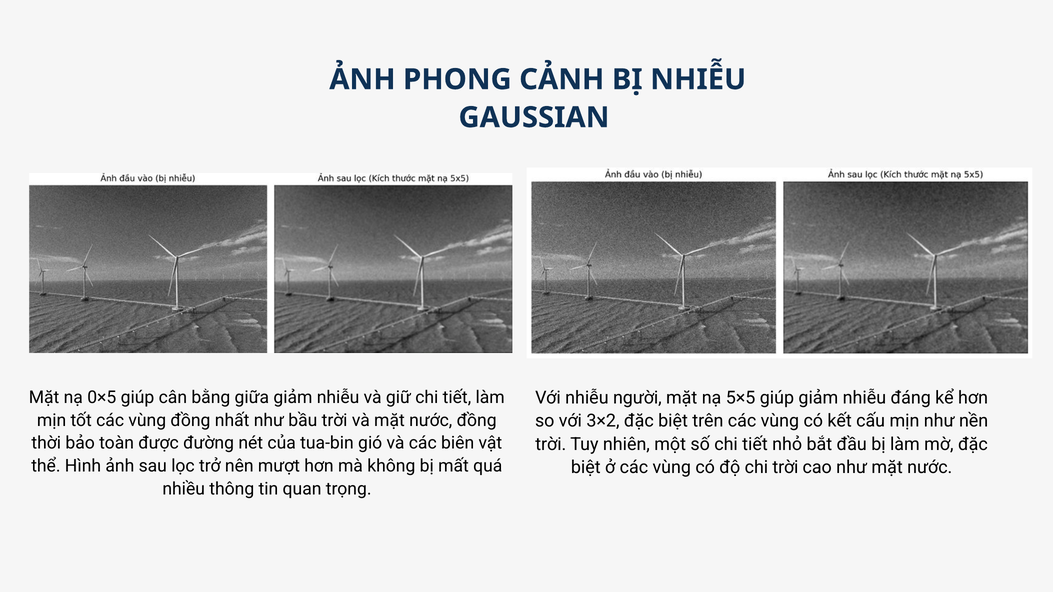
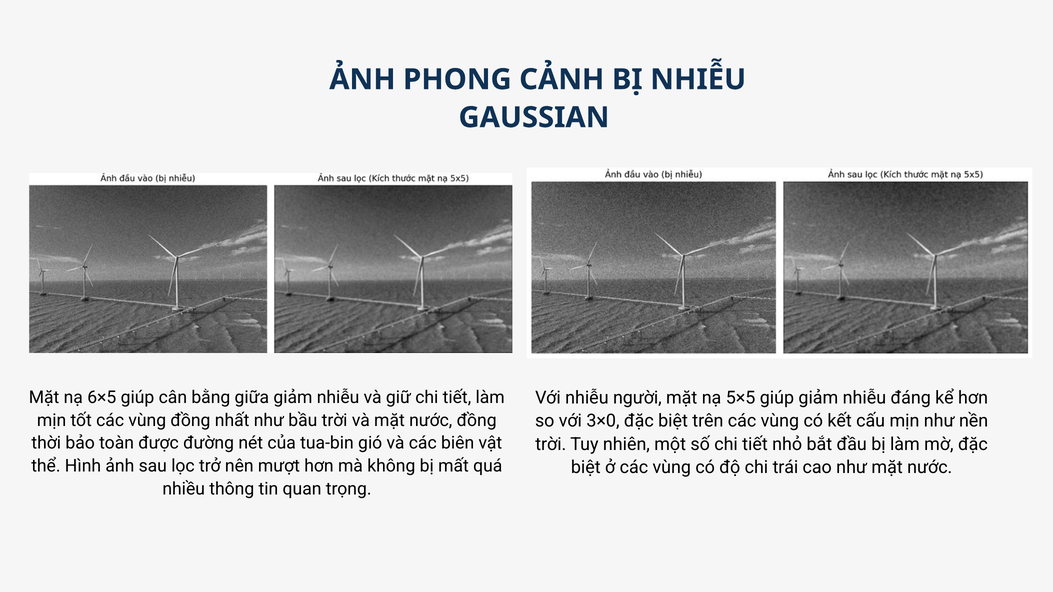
0×5: 0×5 -> 6×5
3×2: 3×2 -> 3×0
chi trời: trời -> trái
